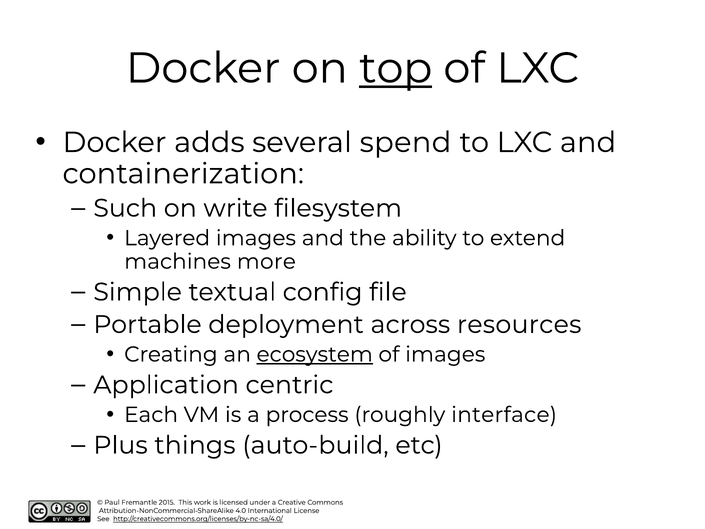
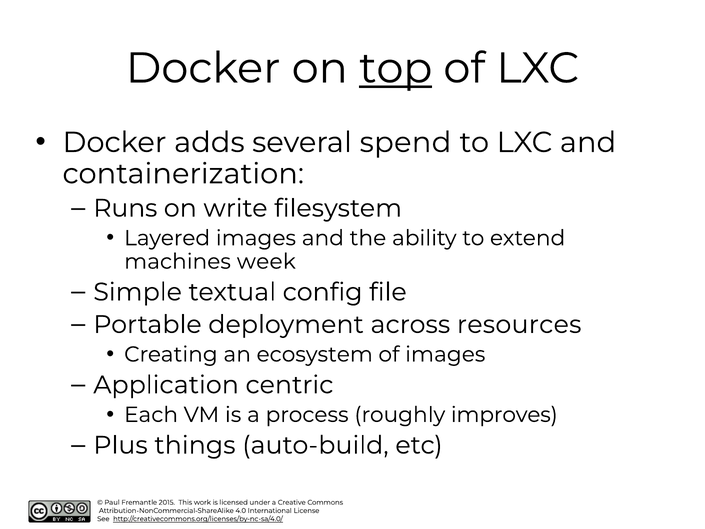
Such: Such -> Runs
more: more -> week
ecosystem underline: present -> none
interface: interface -> improves
